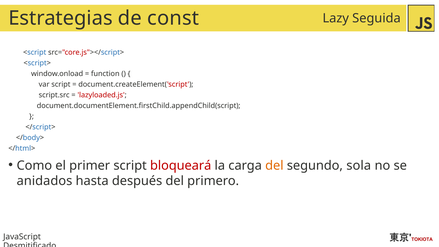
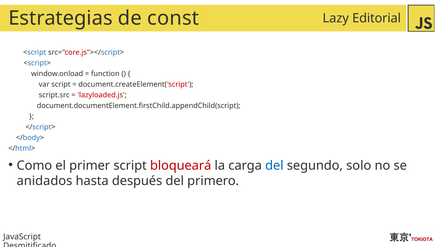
Seguida: Seguida -> Editorial
del at (274, 165) colour: orange -> blue
sola: sola -> solo
